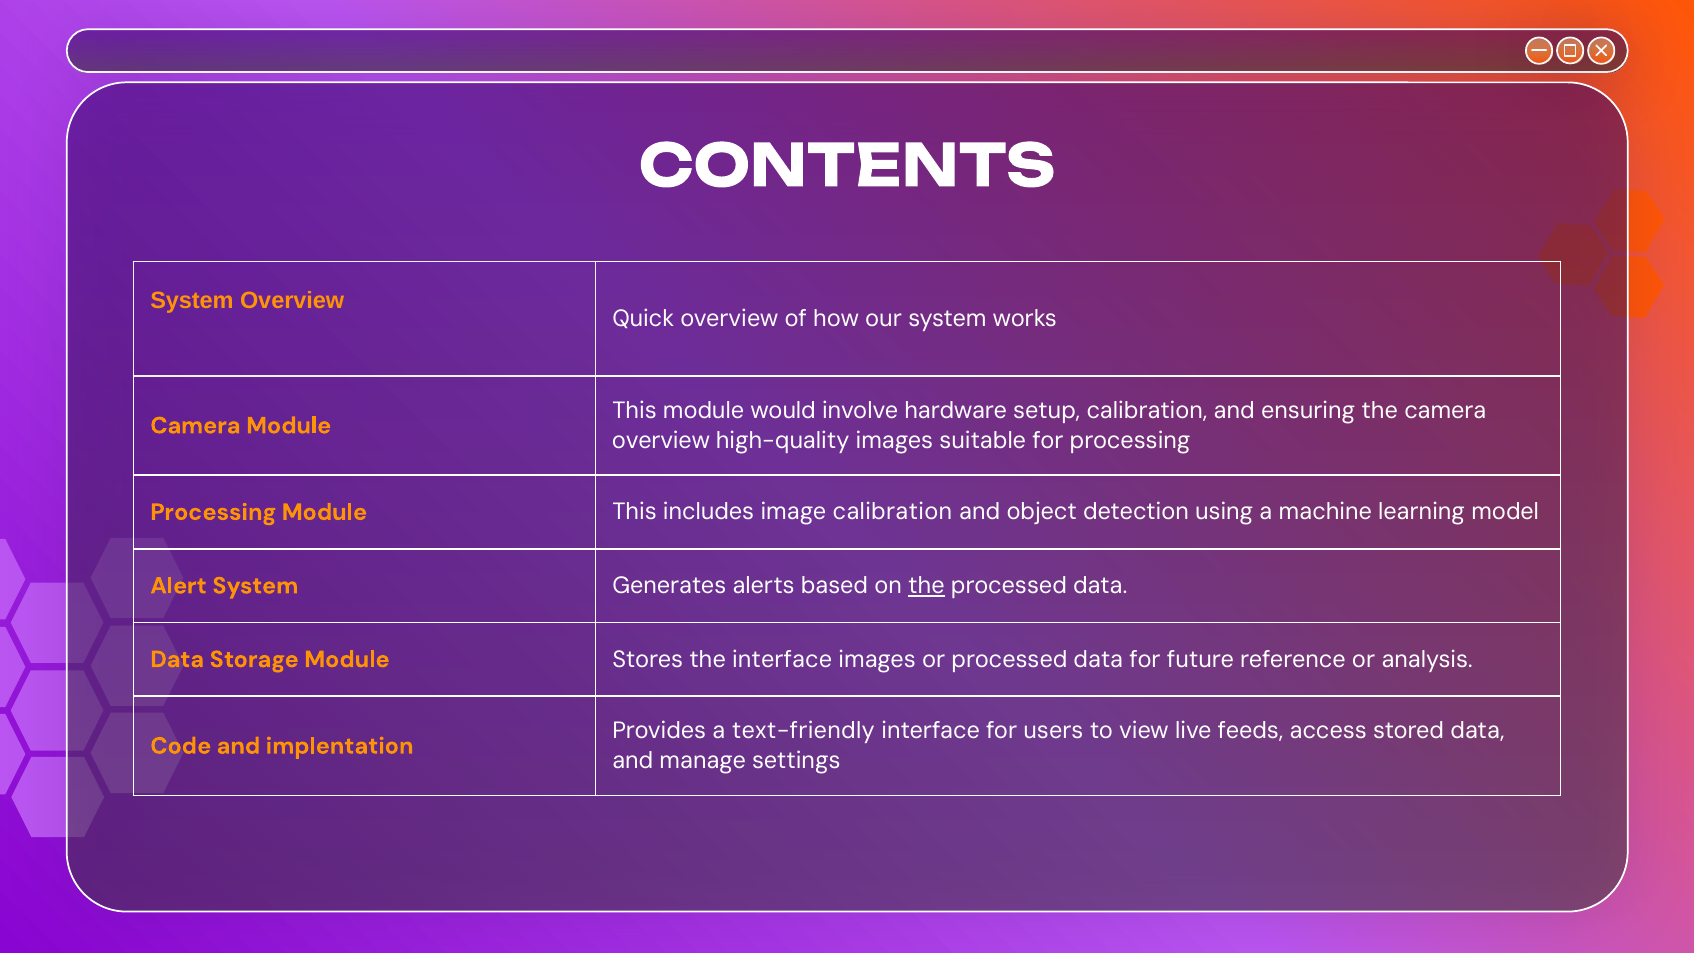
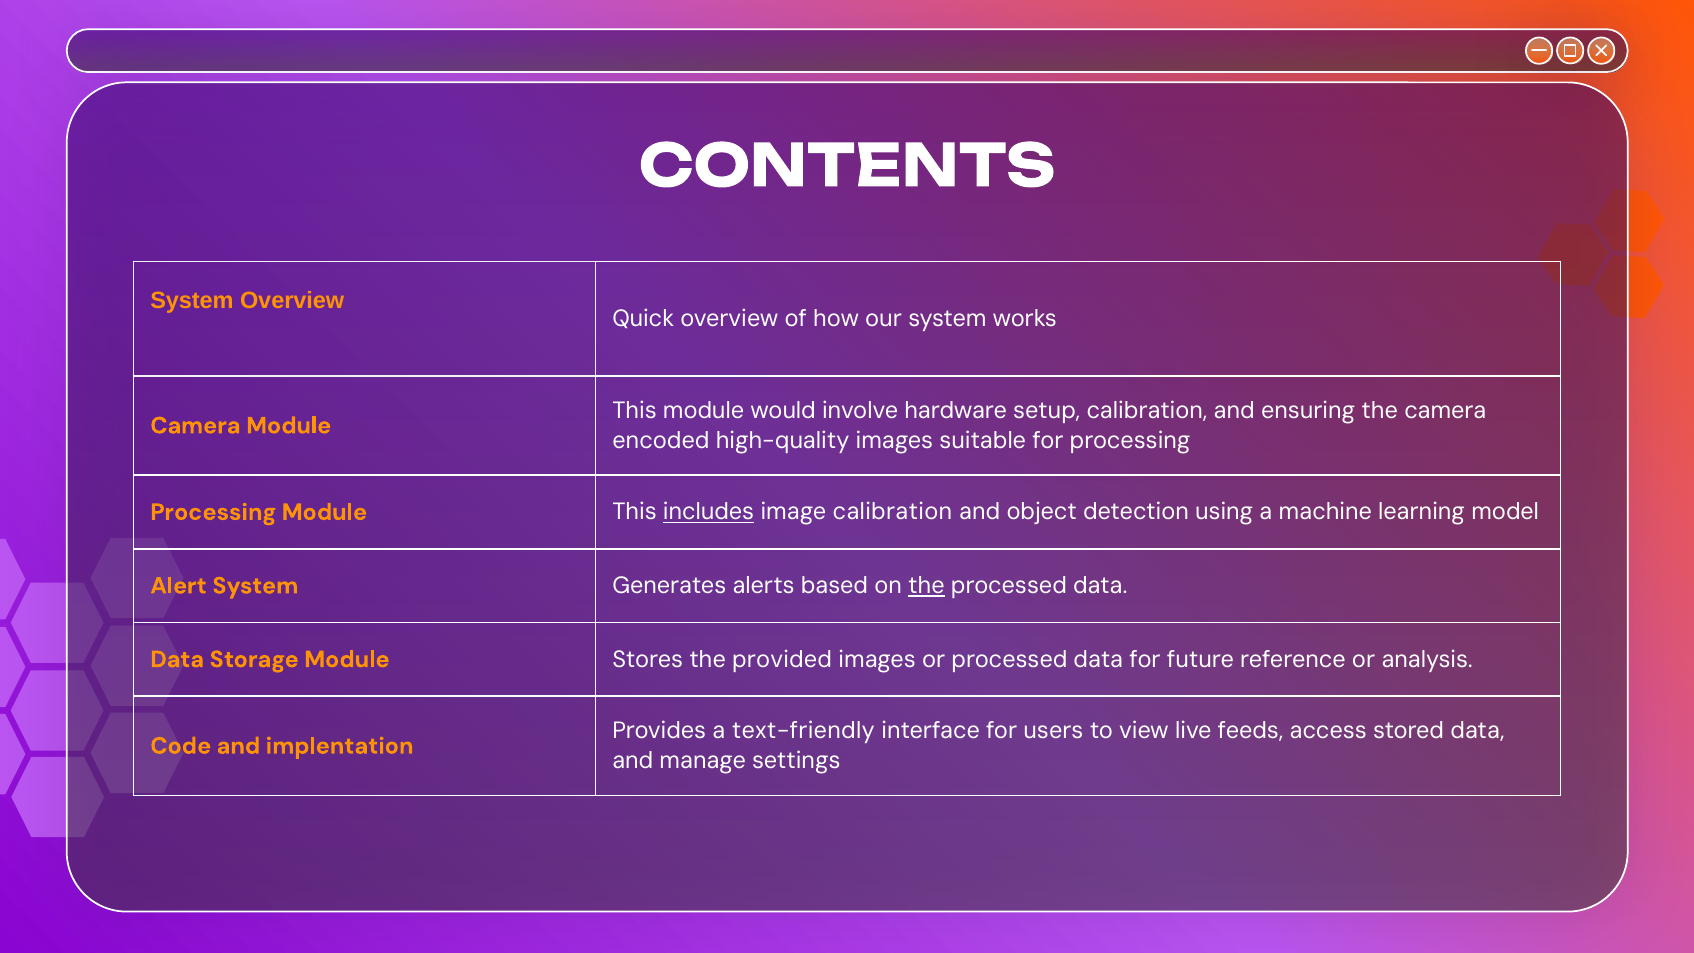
overview at (661, 441): overview -> encoded
includes underline: none -> present
the interface: interface -> provided
